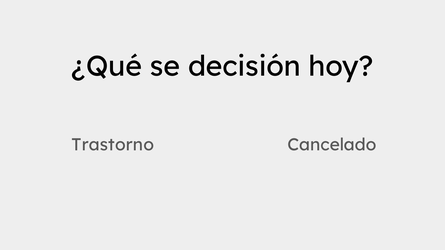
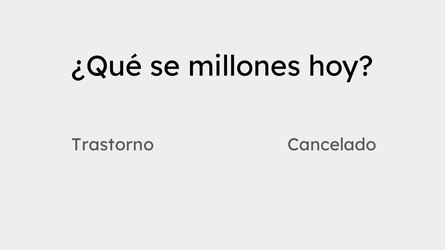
decisión: decisión -> millones
